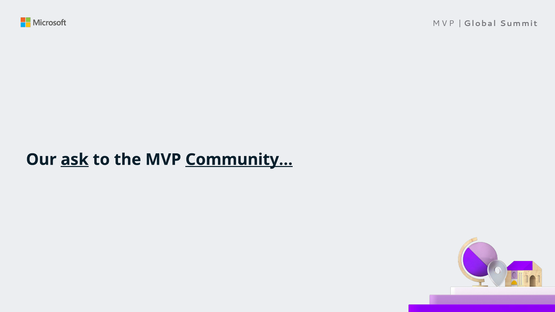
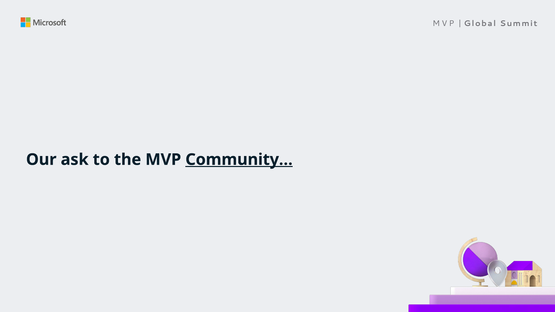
ask underline: present -> none
